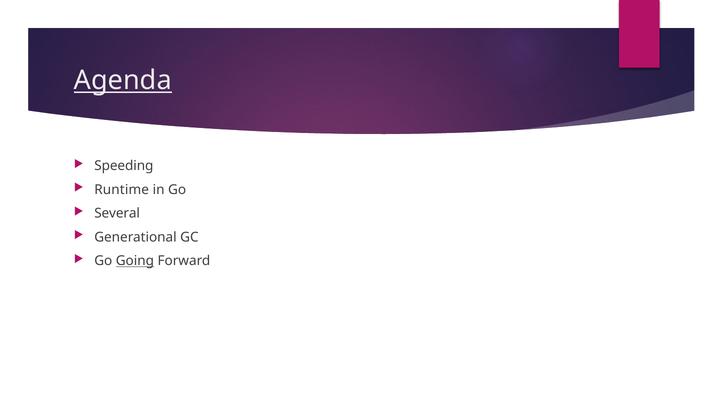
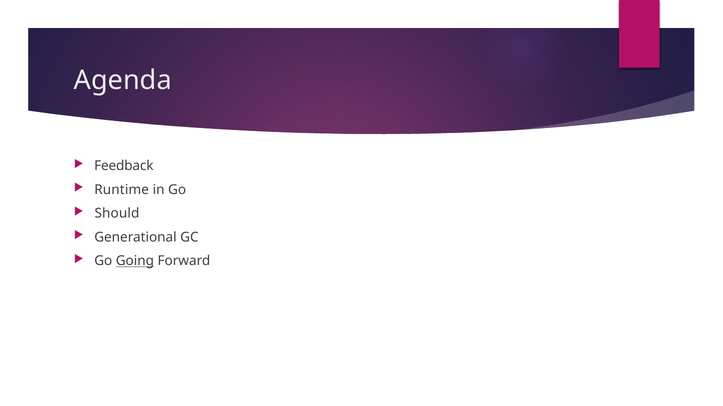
Agenda underline: present -> none
Speeding: Speeding -> Feedback
Several: Several -> Should
